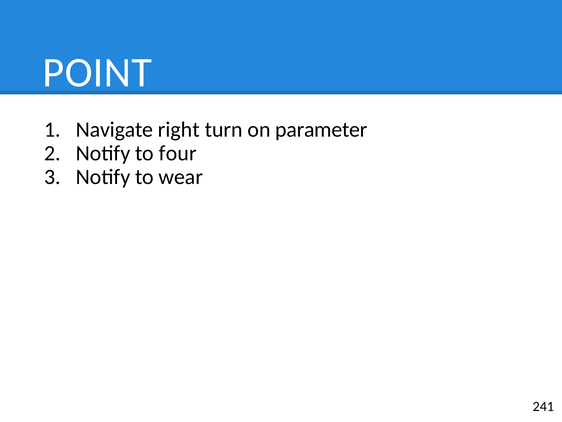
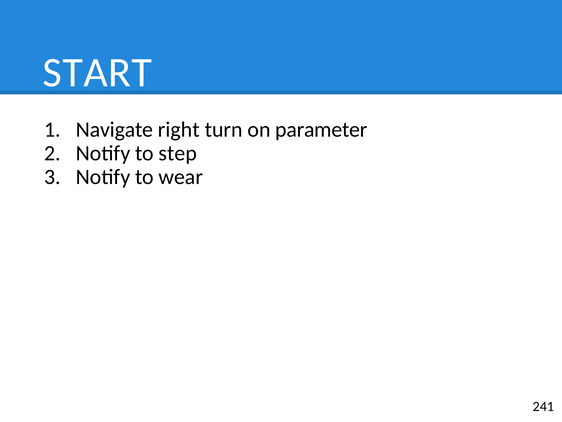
POINT: POINT -> START
four: four -> step
